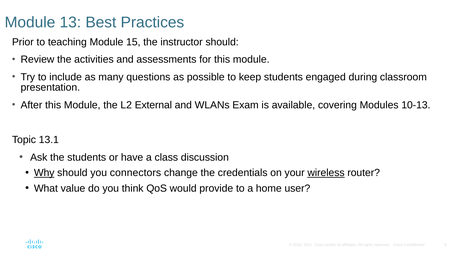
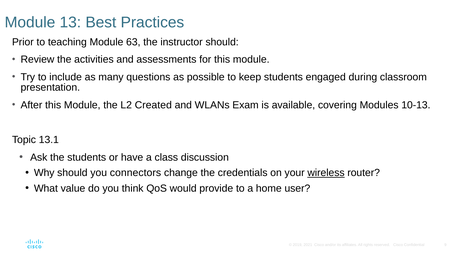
15: 15 -> 63
External: External -> Created
Why underline: present -> none
